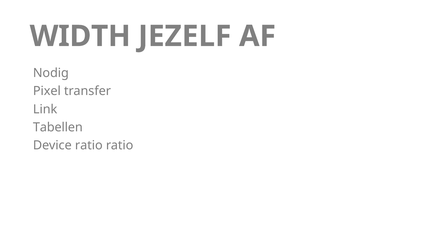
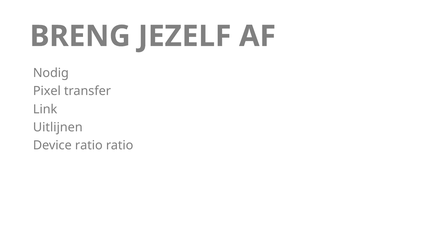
WIDTH: WIDTH -> BRENG
Tabellen: Tabellen -> Uitlijnen
